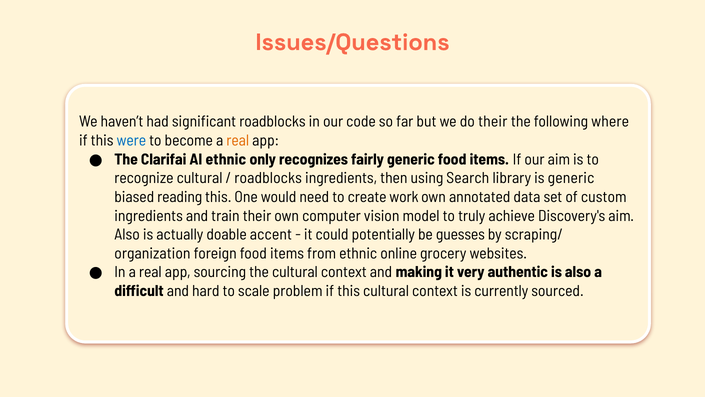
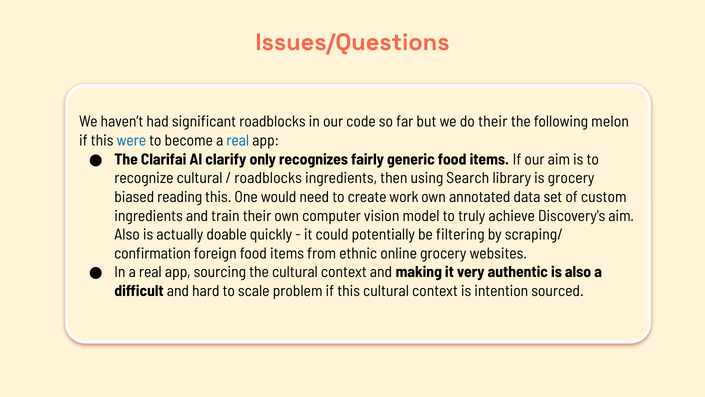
where: where -> melon
real at (238, 140) colour: orange -> blue
AI ethnic: ethnic -> clarify
is generic: generic -> grocery
accent: accent -> quickly
guesses: guesses -> filtering
organization: organization -> confirmation
currently: currently -> intention
